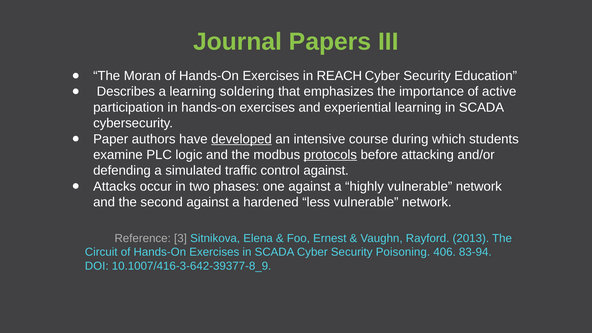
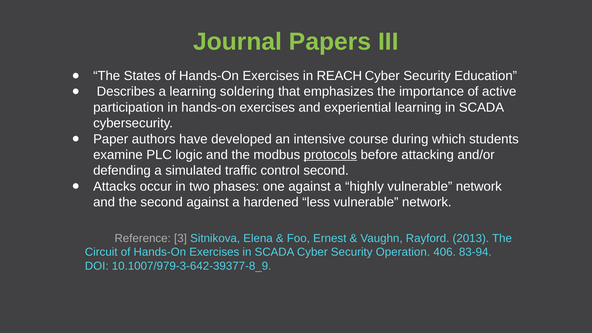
Moran: Moran -> States
developed underline: present -> none
control against: against -> second
Poisoning: Poisoning -> Operation
10.1007/416-3-642-39377-8_9: 10.1007/416-3-642-39377-8_9 -> 10.1007/979-3-642-39377-8_9
